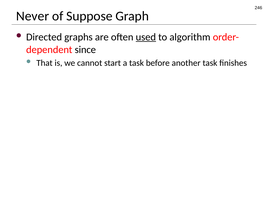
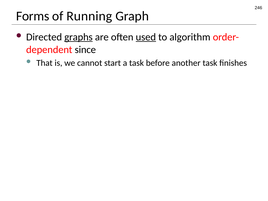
Never: Never -> Forms
Suppose: Suppose -> Running
graphs underline: none -> present
